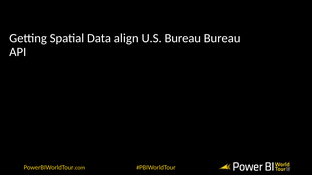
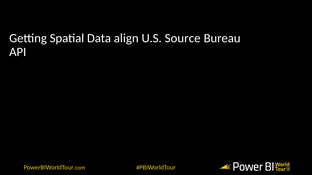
U.S Bureau: Bureau -> Source
